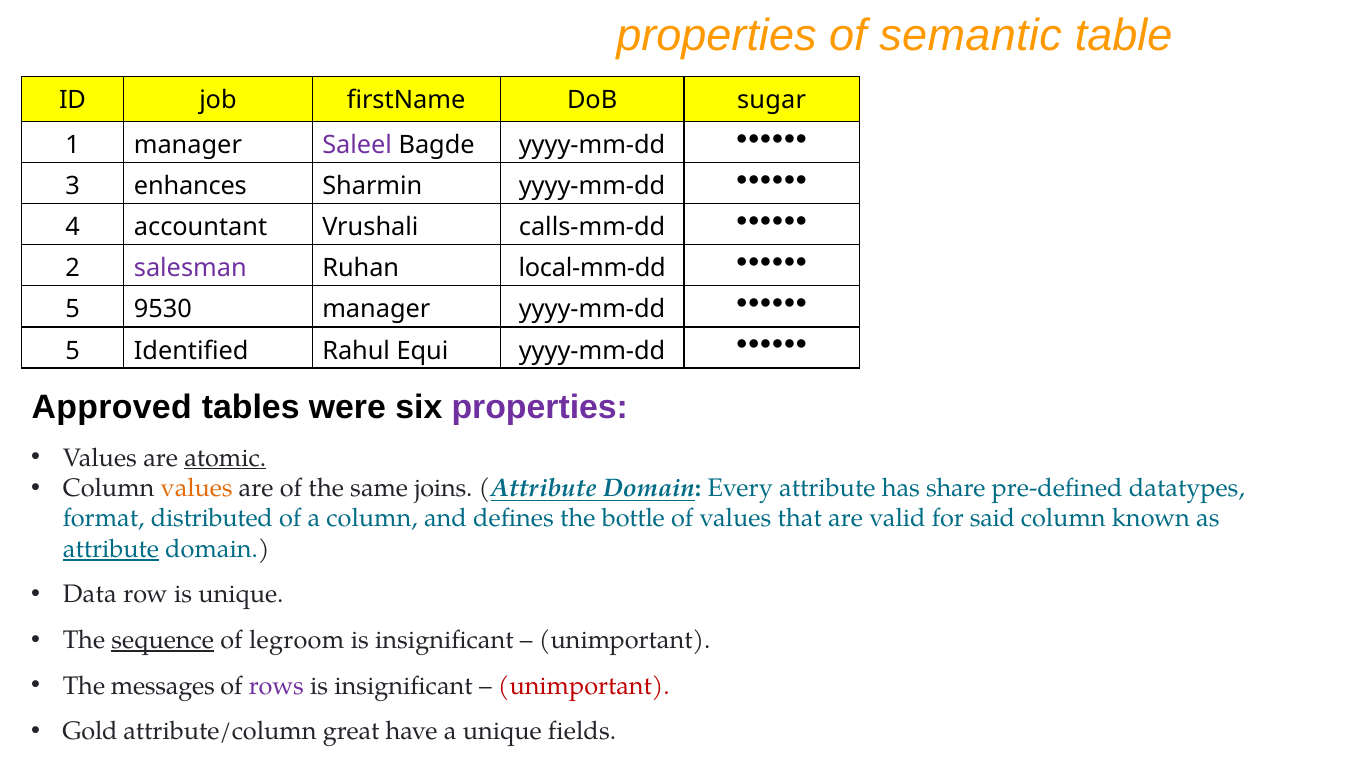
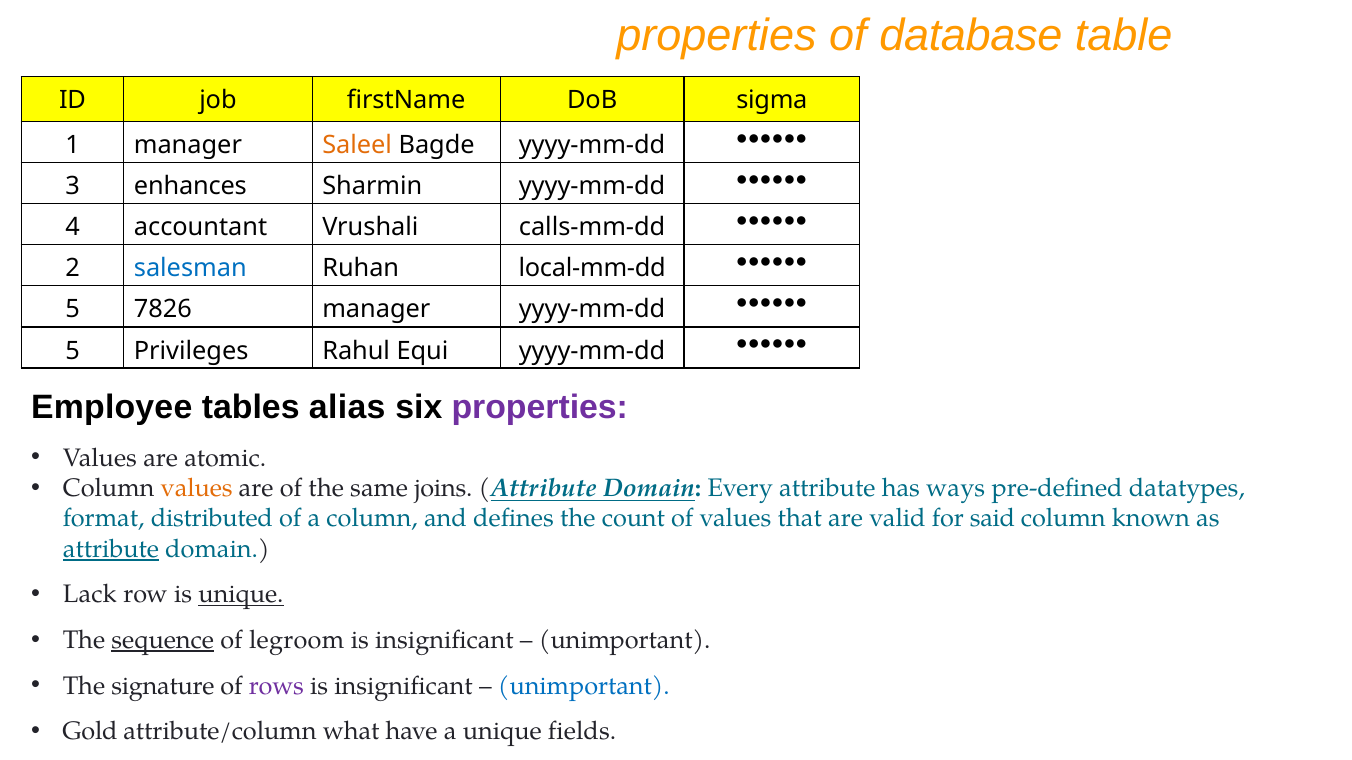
semantic: semantic -> database
sugar: sugar -> sigma
Saleel colour: purple -> orange
salesman colour: purple -> blue
9530: 9530 -> 7826
Identified: Identified -> Privileges
Approved: Approved -> Employee
were: were -> alias
atomic underline: present -> none
share: share -> ways
bottle: bottle -> count
Data: Data -> Lack
unique at (241, 595) underline: none -> present
messages: messages -> signature
unimportant at (584, 686) colour: red -> blue
great: great -> what
